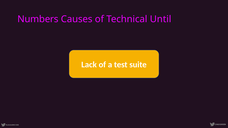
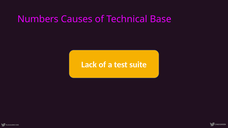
Until: Until -> Base
